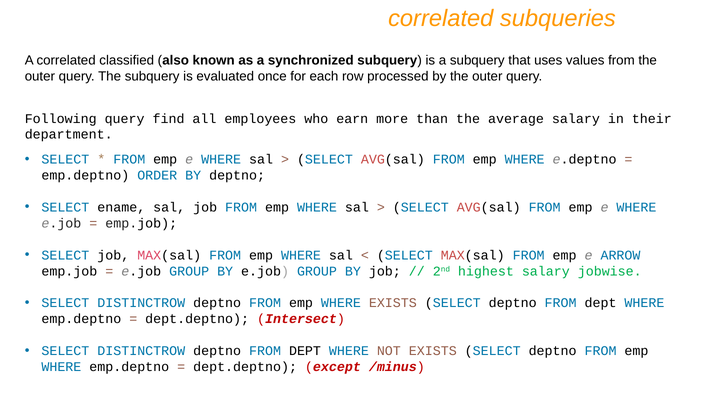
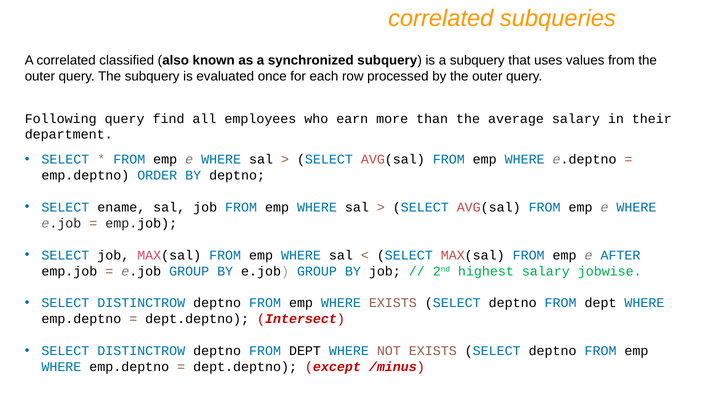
ARROW: ARROW -> AFTER
